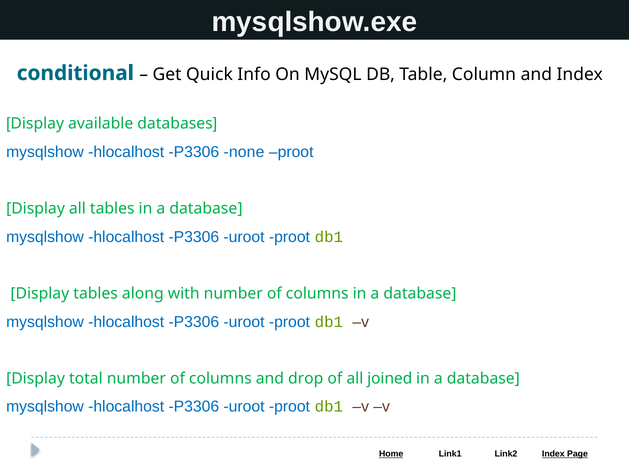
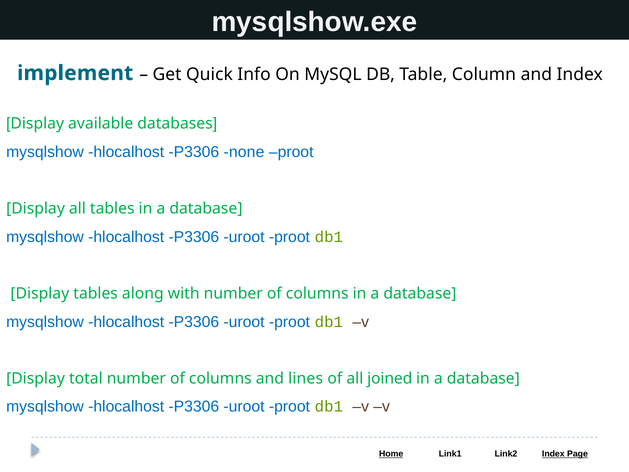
conditional: conditional -> implement
drop: drop -> lines
